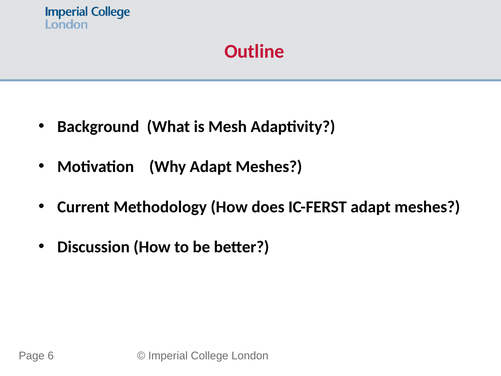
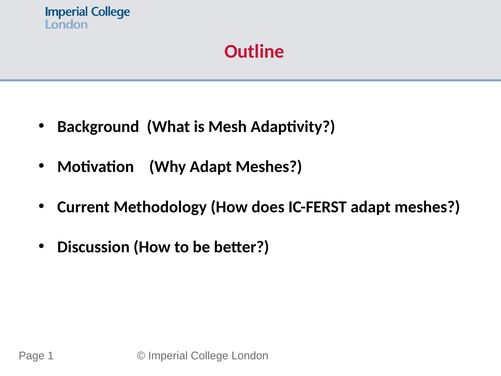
6: 6 -> 1
